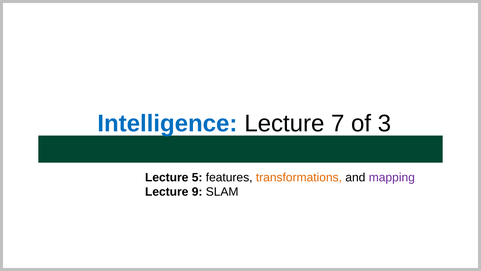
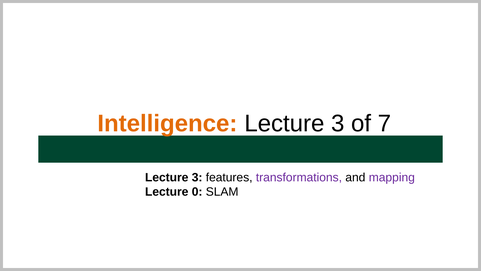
Intelligence colour: blue -> orange
7 at (338, 123): 7 -> 3
3: 3 -> 7
5 at (197, 177): 5 -> 3
transformations colour: orange -> purple
9: 9 -> 0
